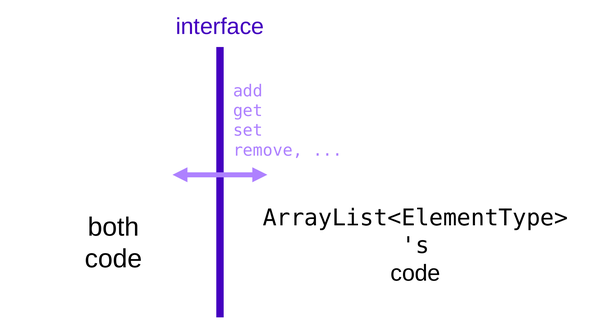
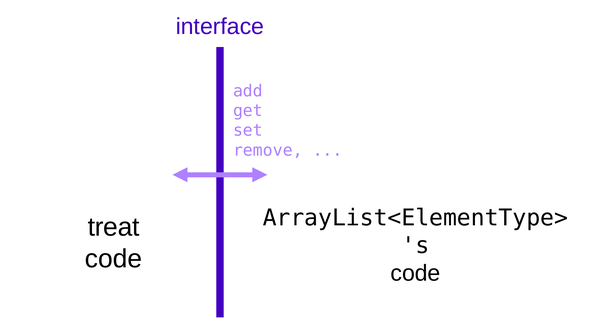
both: both -> treat
